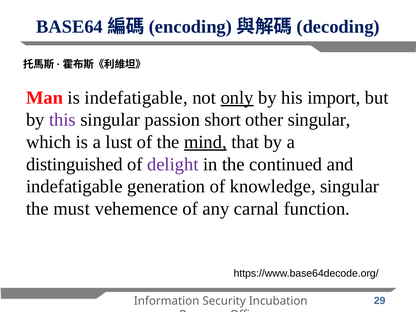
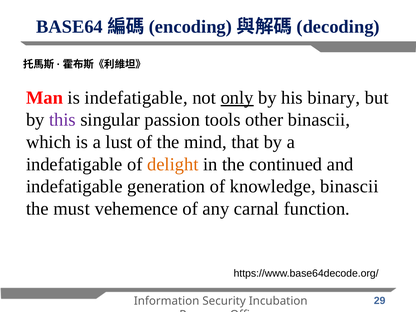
import: import -> binary
short: short -> tools
other singular: singular -> binascii
mind underline: present -> none
distinguished at (74, 164): distinguished -> indefatigable
delight colour: purple -> orange
knowledge singular: singular -> binascii
